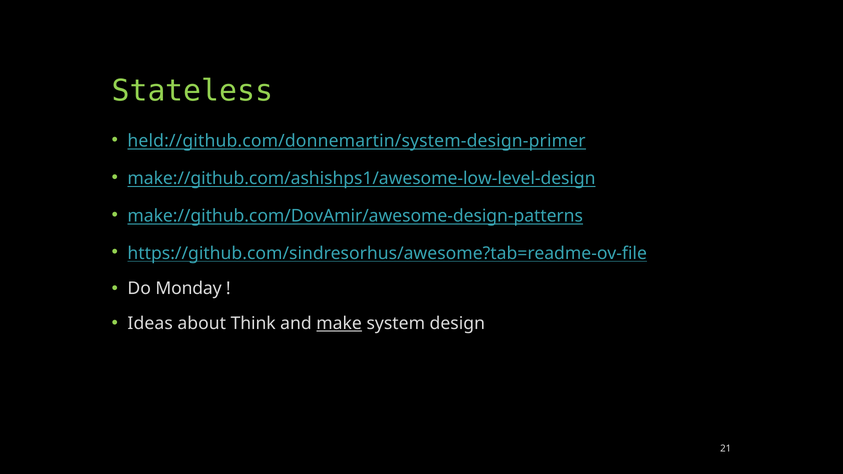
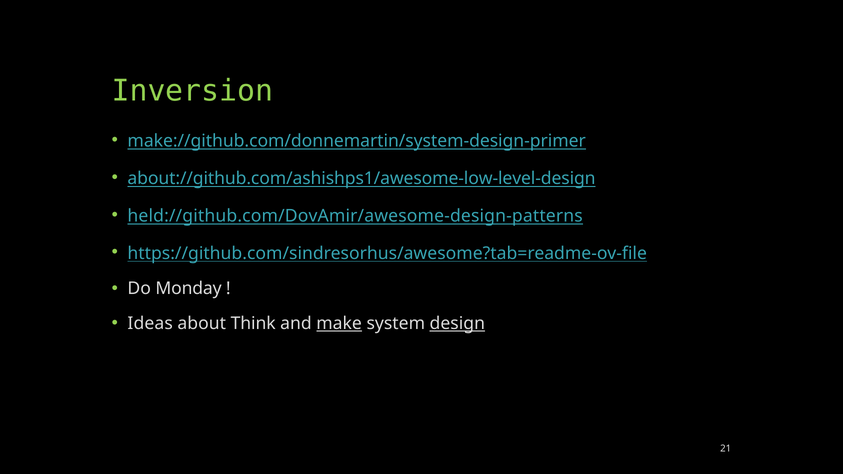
Stateless: Stateless -> Inversion
held://github.com/donnemartin/system-design-primer: held://github.com/donnemartin/system-design-primer -> make://github.com/donnemartin/system-design-primer
make://github.com/ashishps1/awesome-low-level-design: make://github.com/ashishps1/awesome-low-level-design -> about://github.com/ashishps1/awesome-low-level-design
make://github.com/DovAmir/awesome-design-patterns: make://github.com/DovAmir/awesome-design-patterns -> held://github.com/DovAmir/awesome-design-patterns
design underline: none -> present
